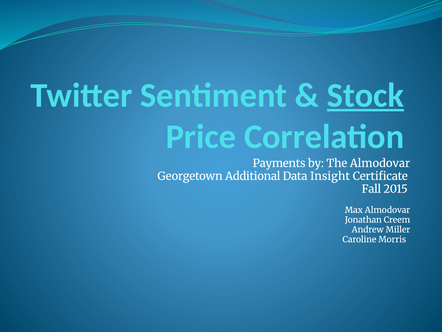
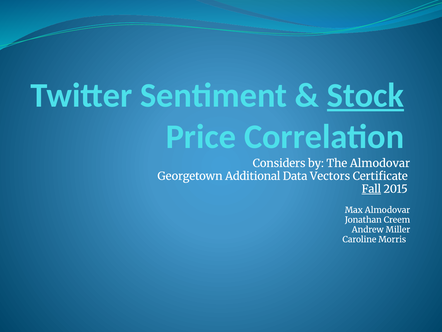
Payments: Payments -> Considers
Insight: Insight -> Vectors
Fall underline: none -> present
